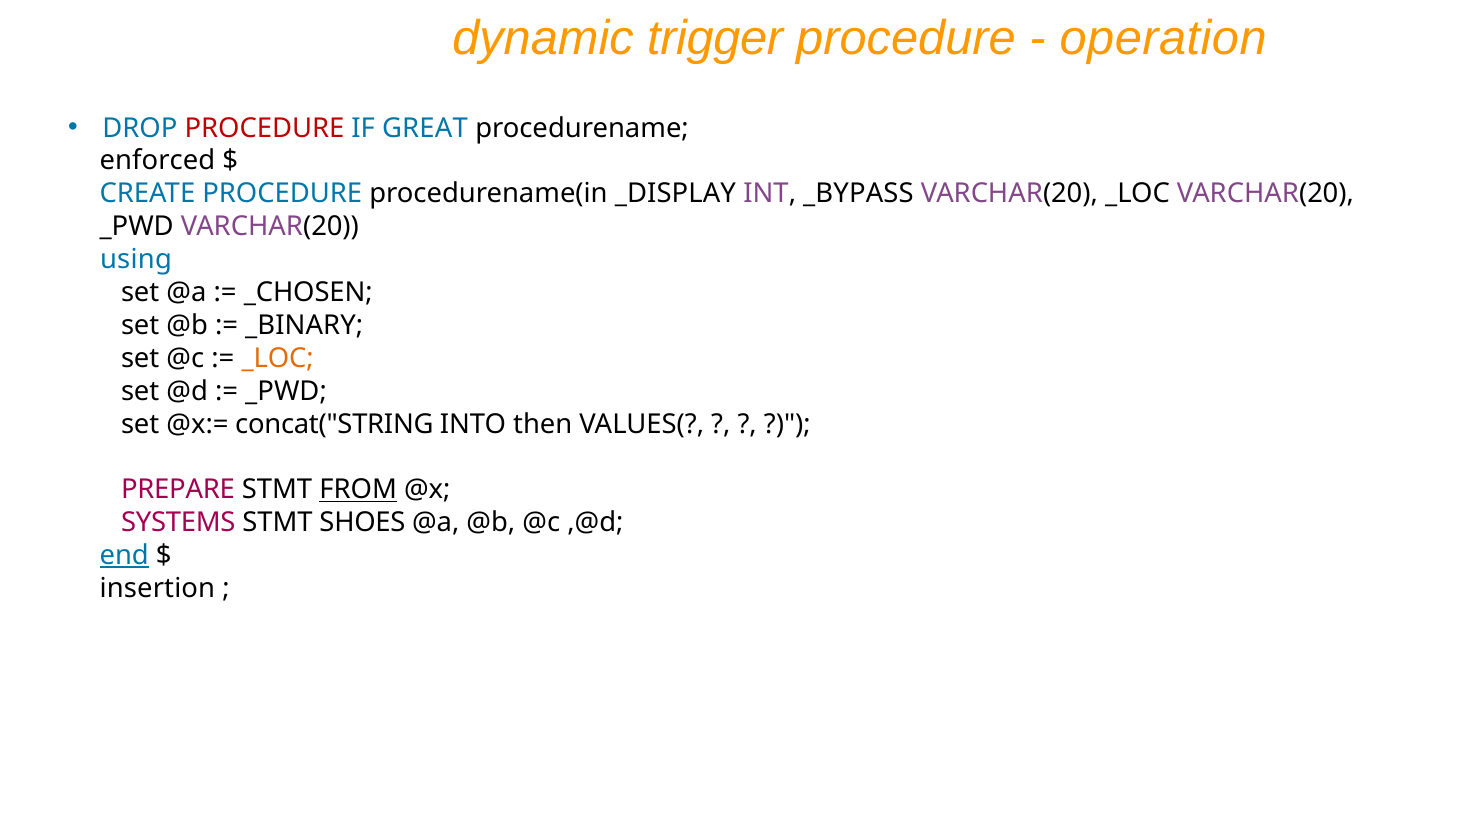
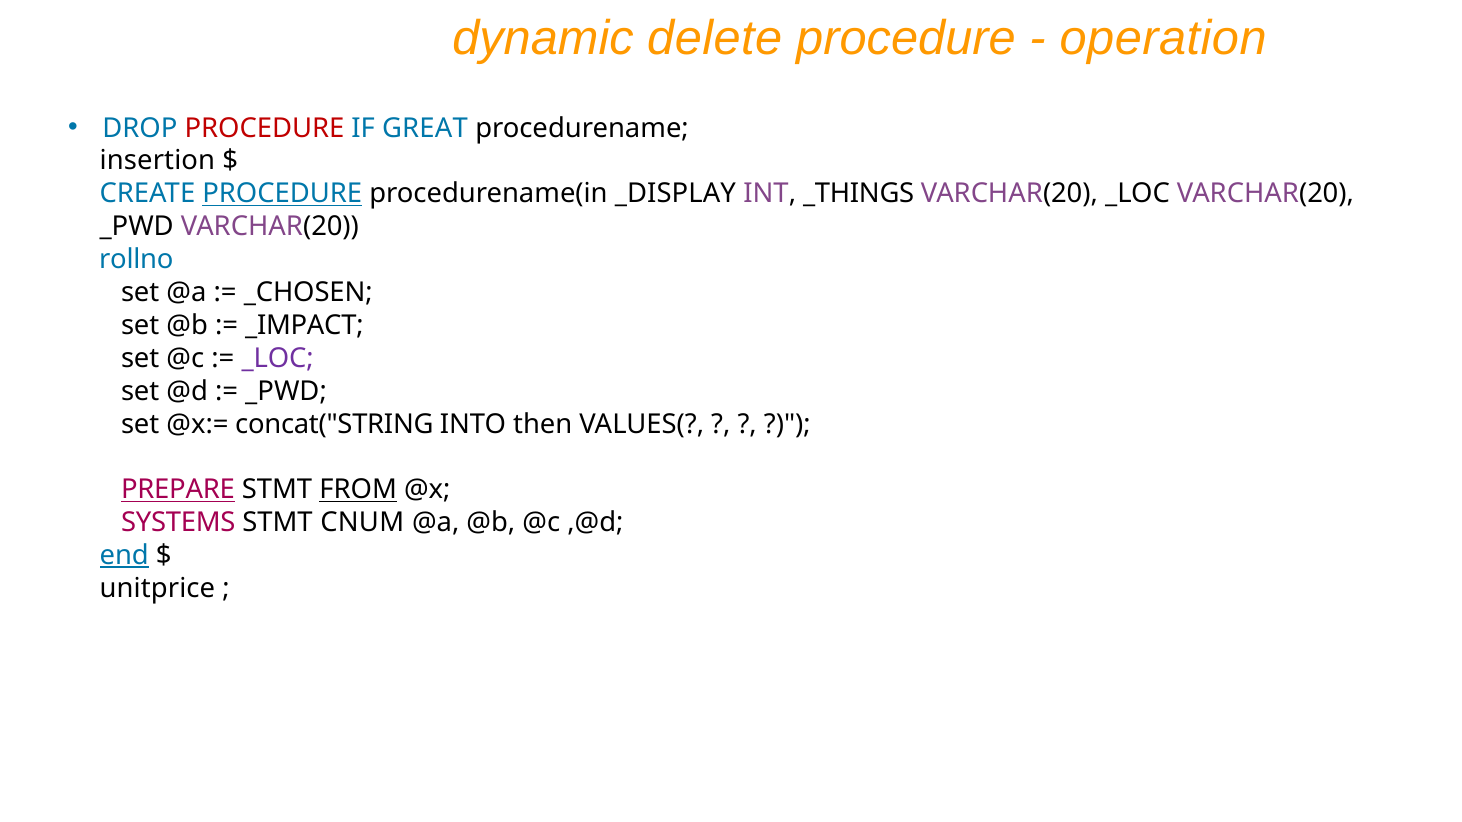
trigger: trigger -> delete
enforced: enforced -> insertion
PROCEDURE at (282, 194) underline: none -> present
_BYPASS: _BYPASS -> _THINGS
using: using -> rollno
_BINARY: _BINARY -> _IMPACT
_LOC at (278, 358) colour: orange -> purple
PREPARE underline: none -> present
SHOES: SHOES -> CNUM
insertion: insertion -> unitprice
